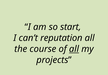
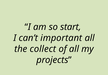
reputation: reputation -> important
course: course -> collect
all at (74, 49) underline: present -> none
